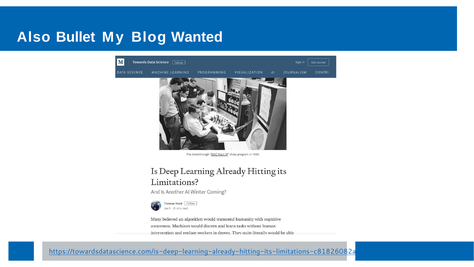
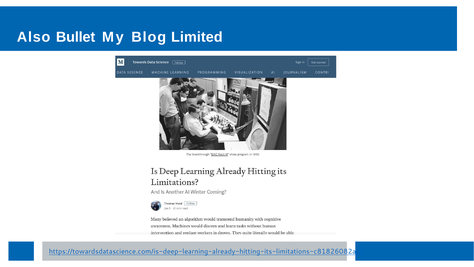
Wanted: Wanted -> Limited
